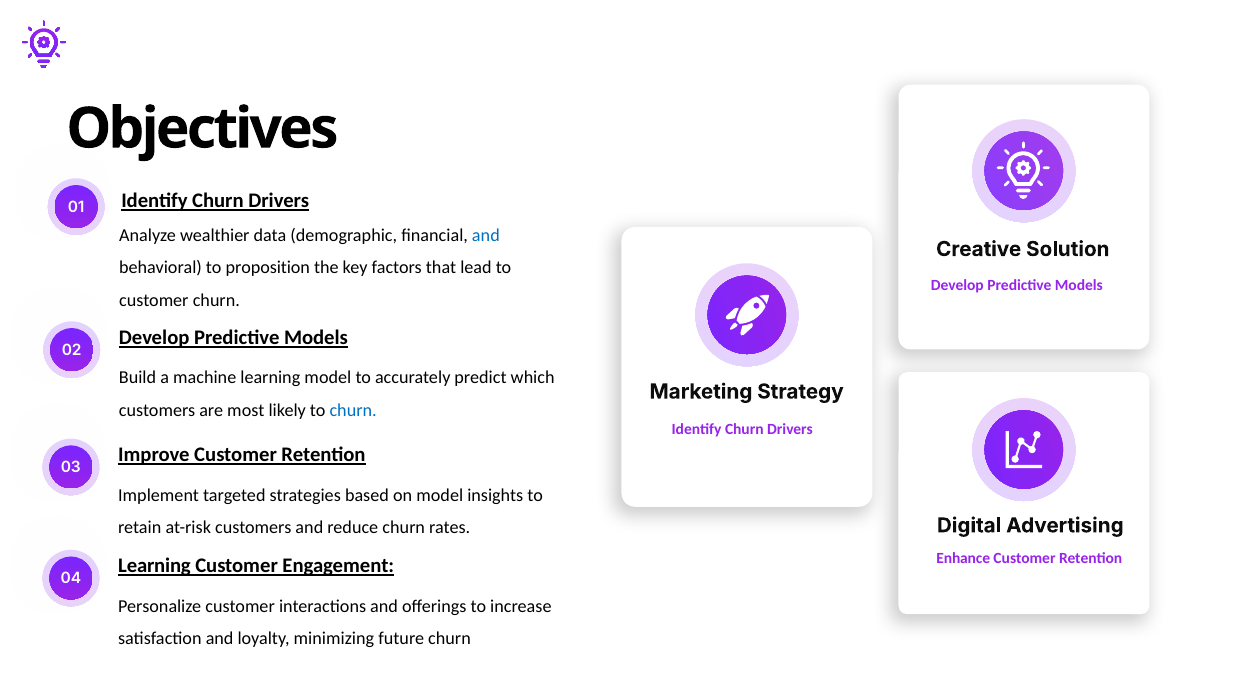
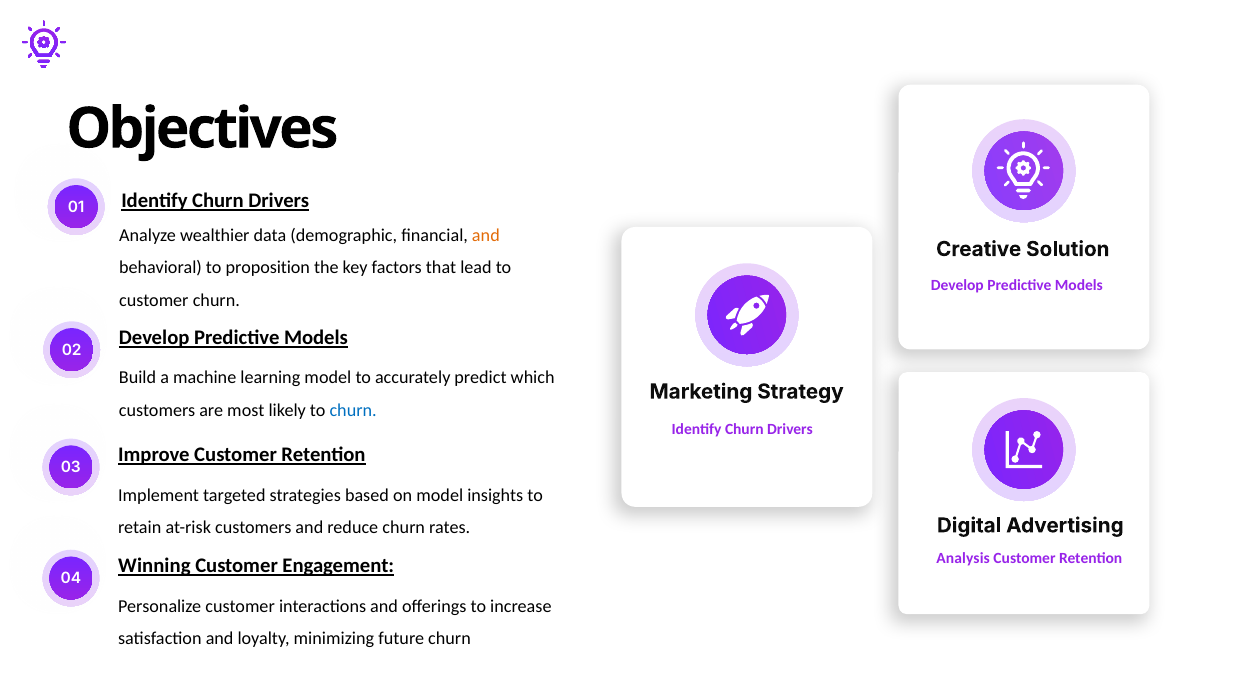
and at (486, 235) colour: blue -> orange
Enhance: Enhance -> Analysis
Learning at (155, 566): Learning -> Winning
